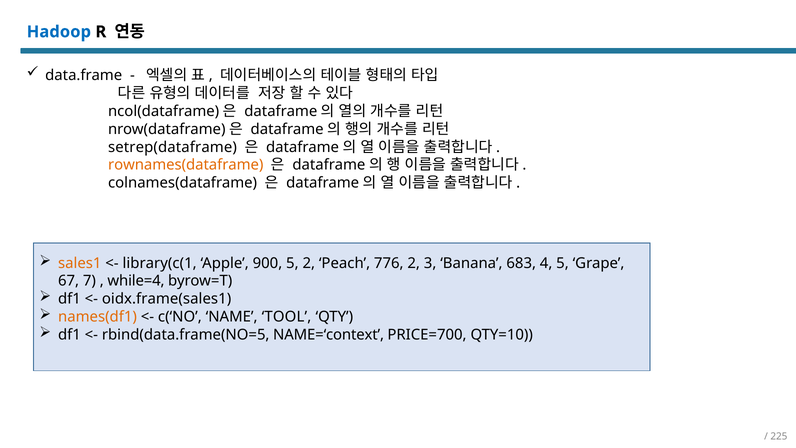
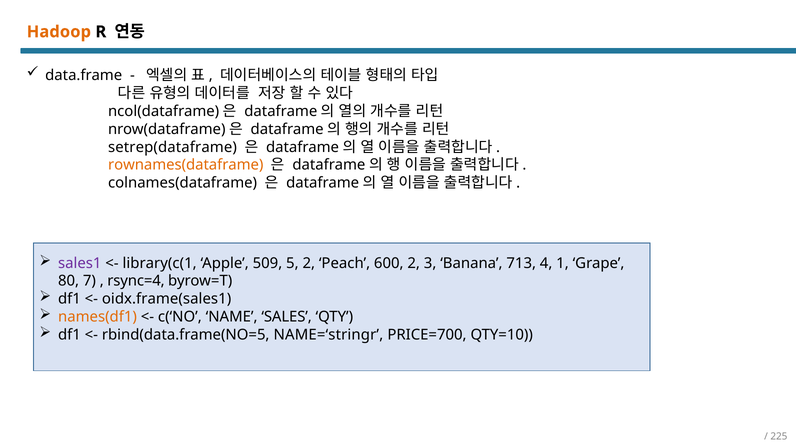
Hadoop colour: blue -> orange
sales1 colour: orange -> purple
900: 900 -> 509
776: 776 -> 600
683: 683 -> 713
4 5: 5 -> 1
67: 67 -> 80
while=4: while=4 -> rsync=4
TOOL: TOOL -> SALES
NAME=‘context: NAME=‘context -> NAME=‘stringr
